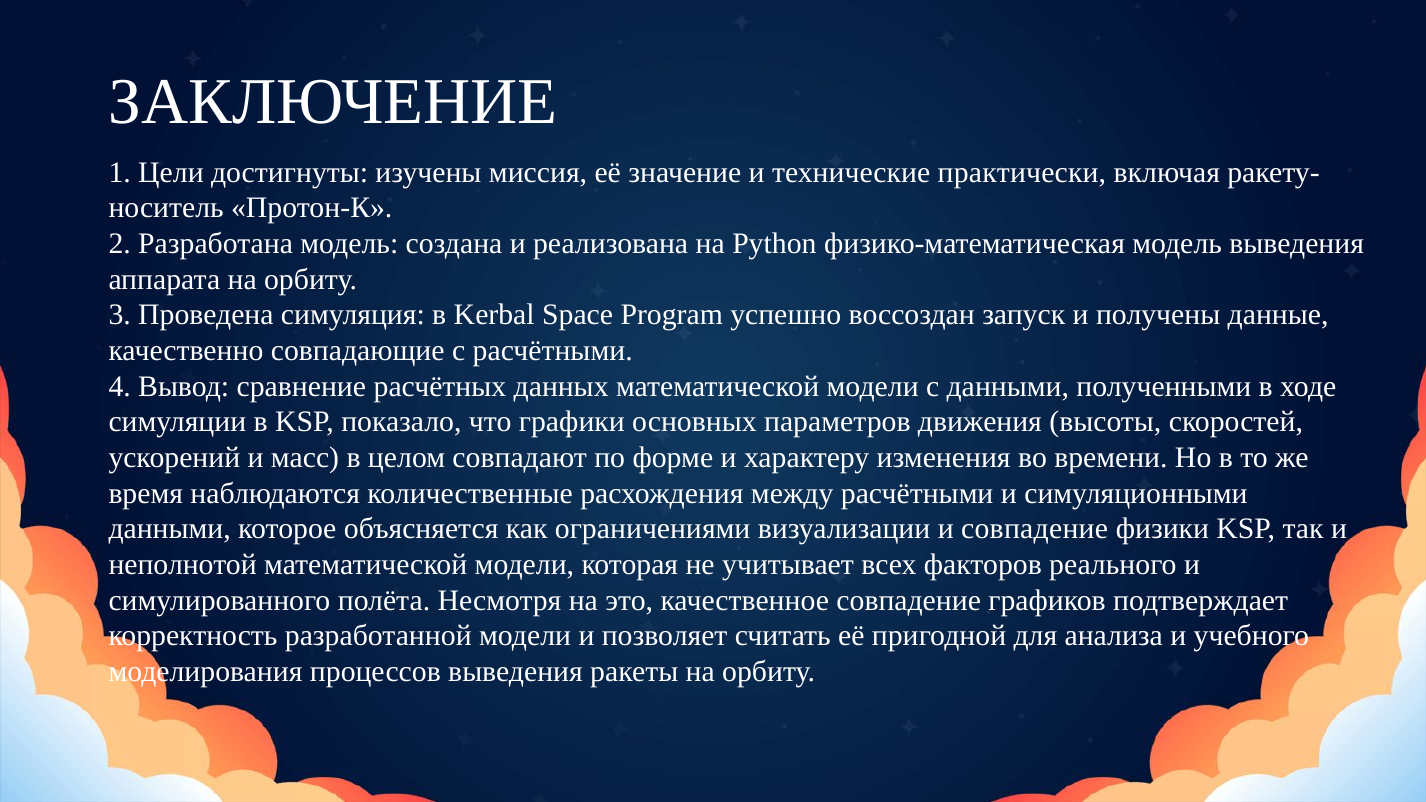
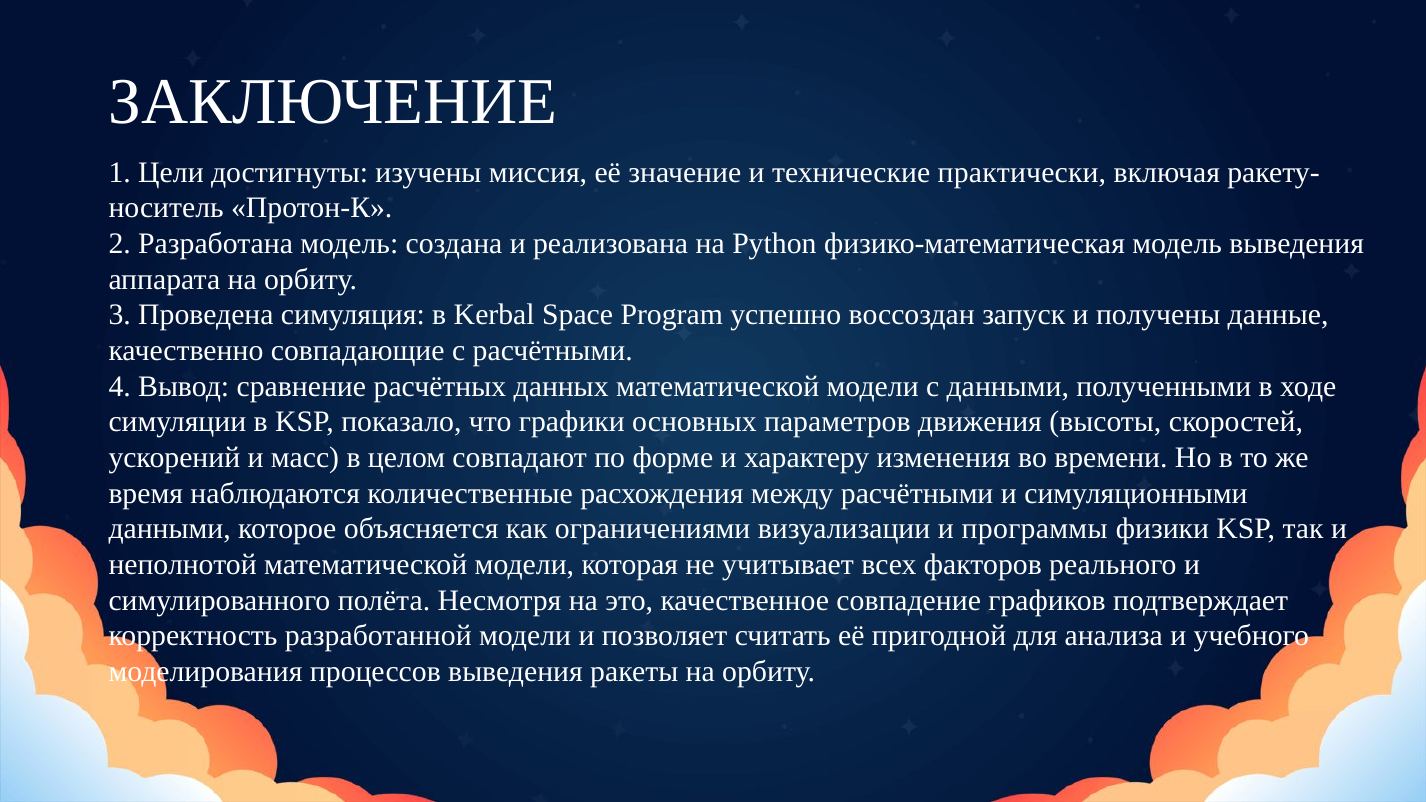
и совпадение: совпадение -> программы
